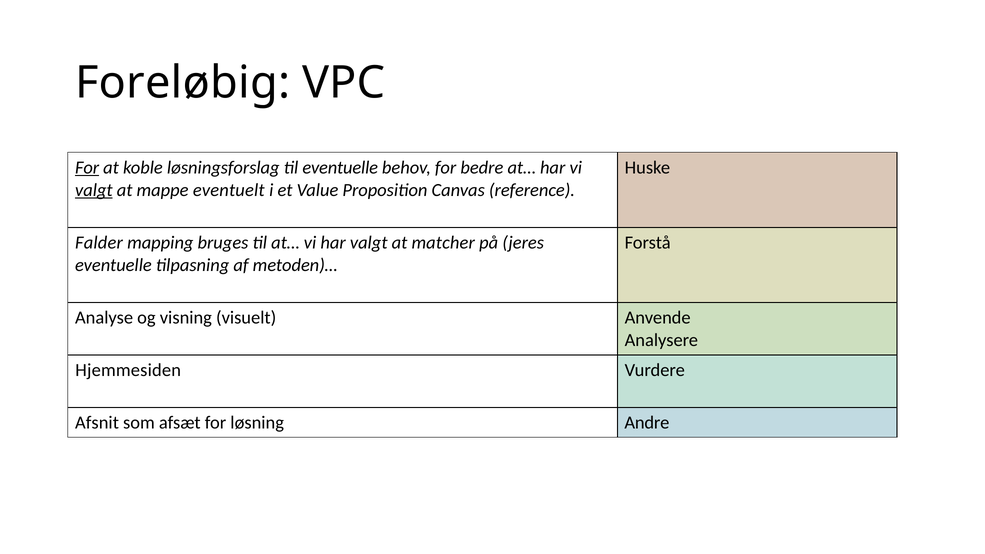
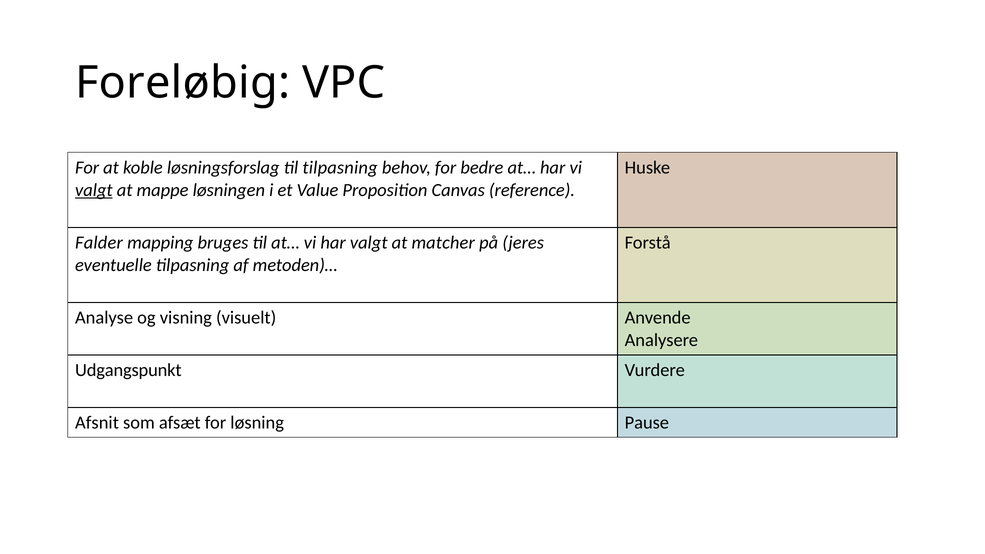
For at (87, 168) underline: present -> none
til eventuelle: eventuelle -> tilpasning
eventuelt: eventuelt -> løsningen
Hjemmesiden: Hjemmesiden -> Udgangspunkt
Andre: Andre -> Pause
